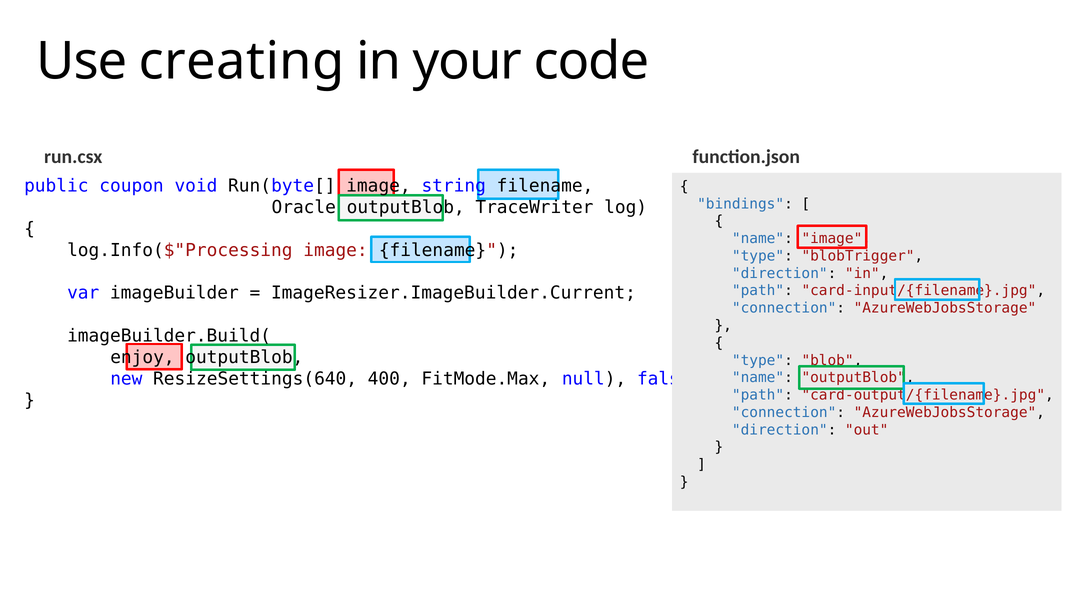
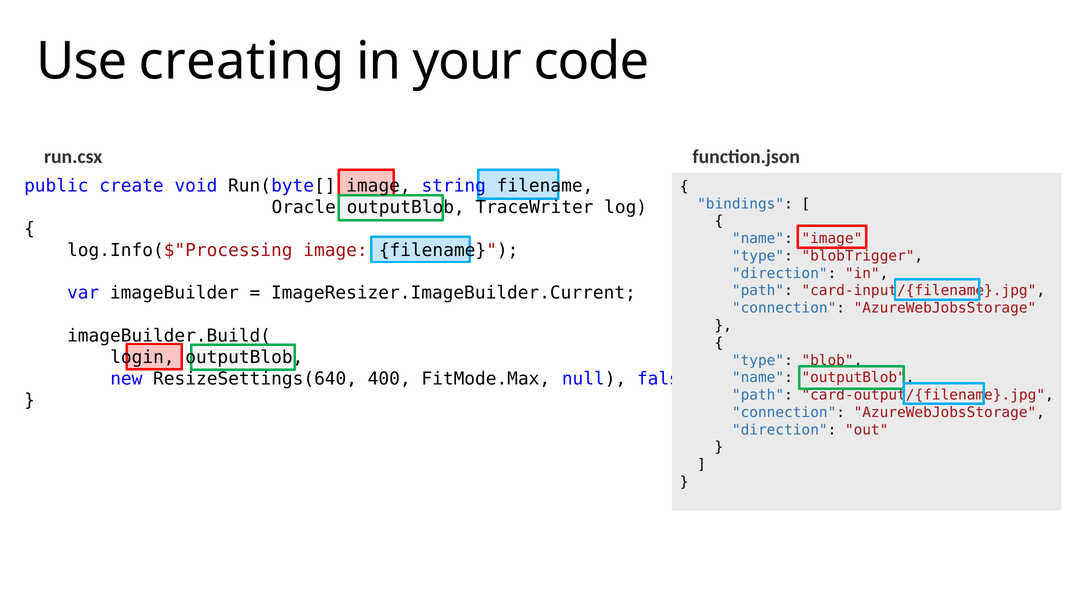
coupon: coupon -> create
enjoy: enjoy -> login
